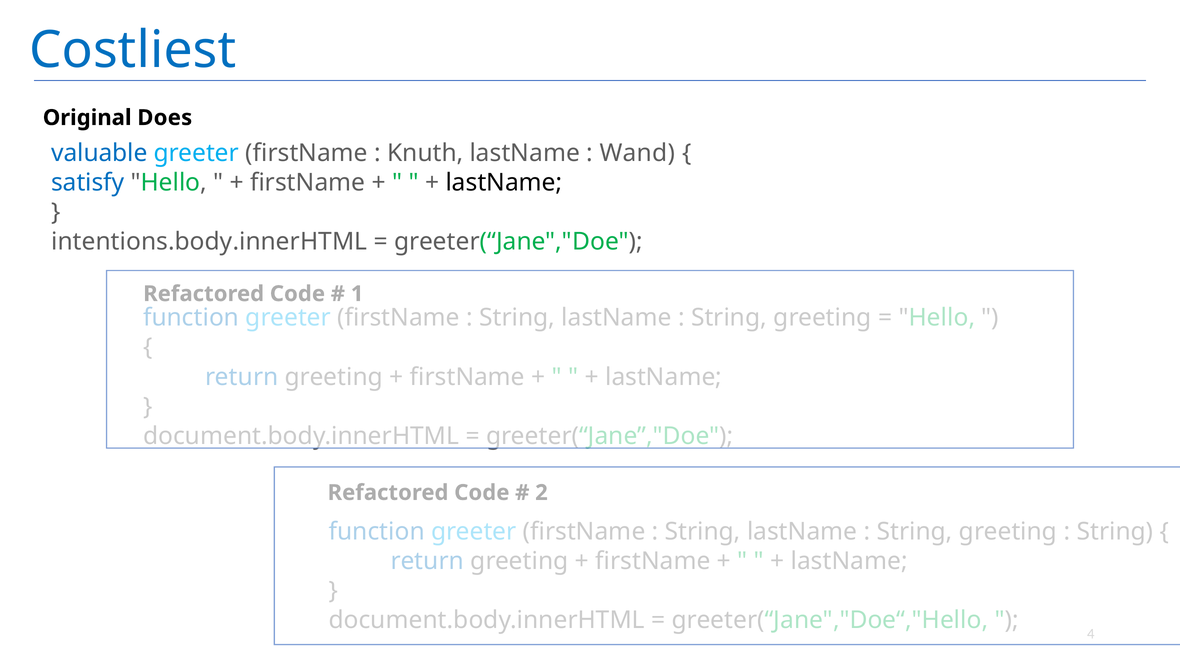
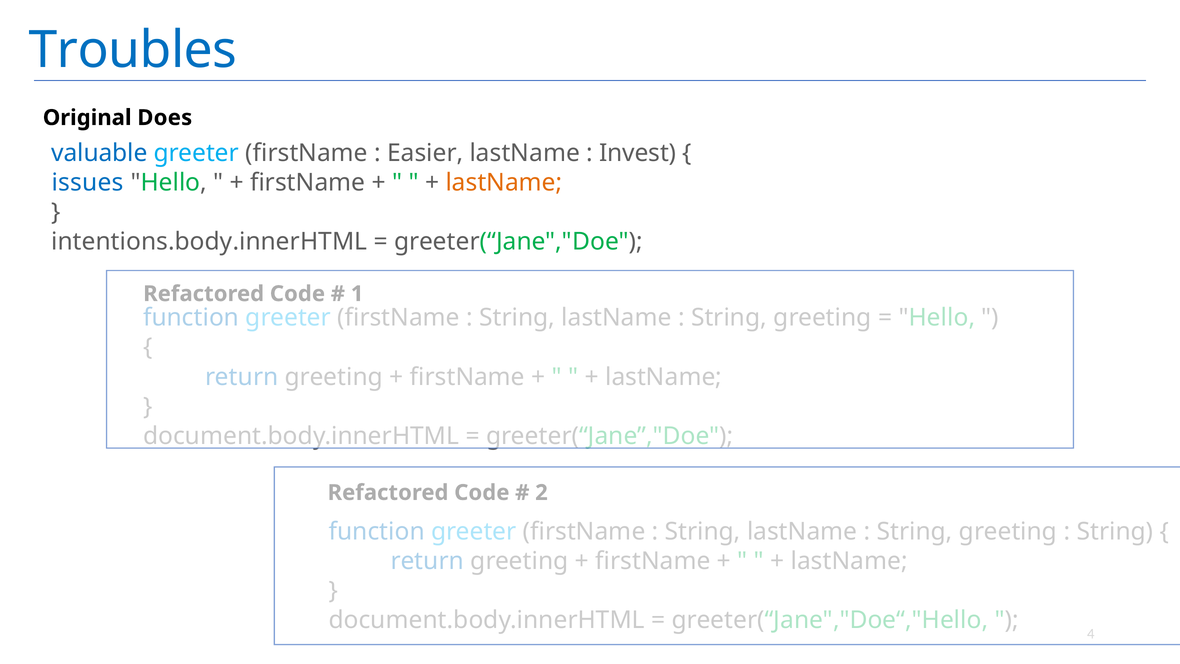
Costliest: Costliest -> Troubles
Knuth: Knuth -> Easier
Wand: Wand -> Invest
satisfy: satisfy -> issues
lastName at (504, 183) colour: black -> orange
